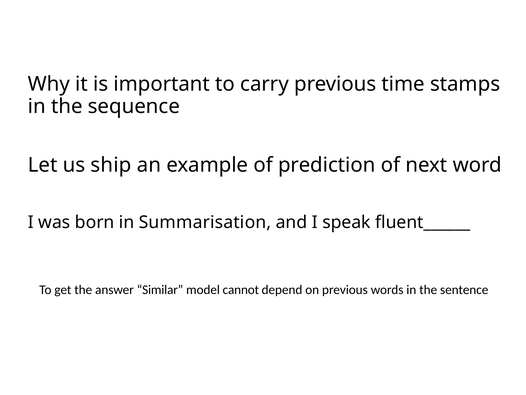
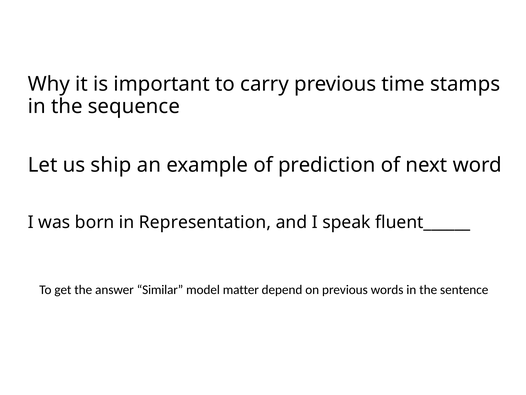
Summarisation: Summarisation -> Representation
cannot: cannot -> matter
